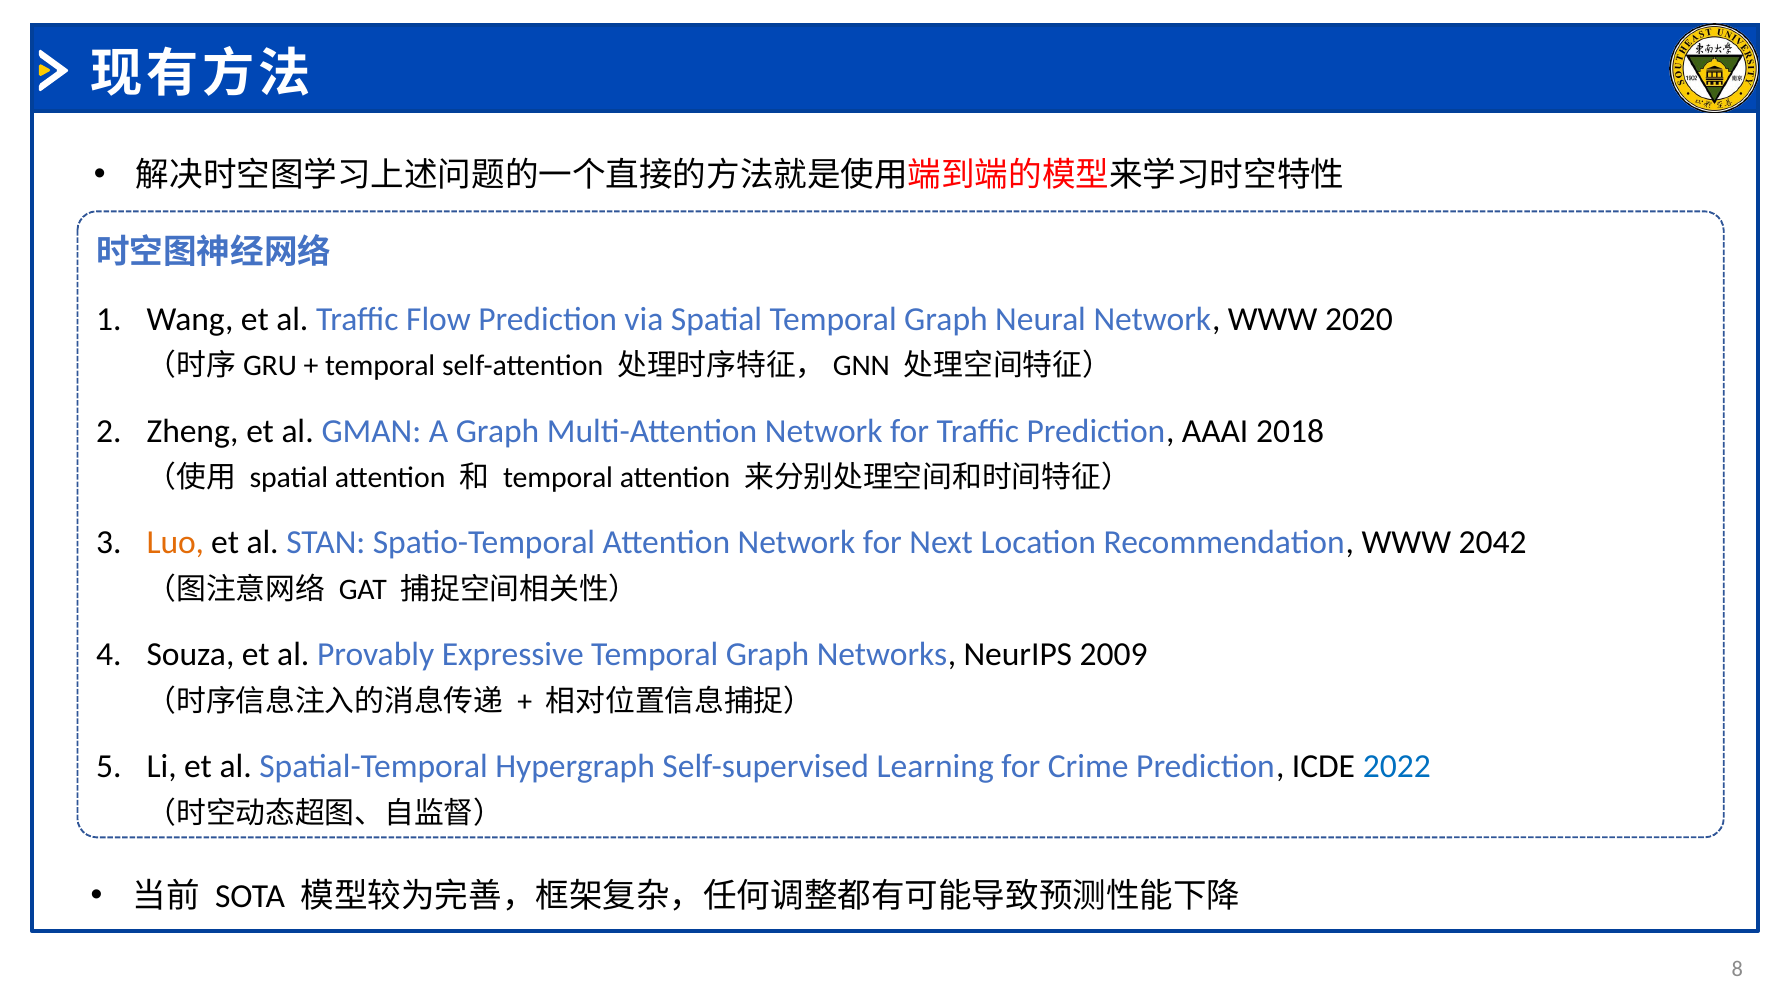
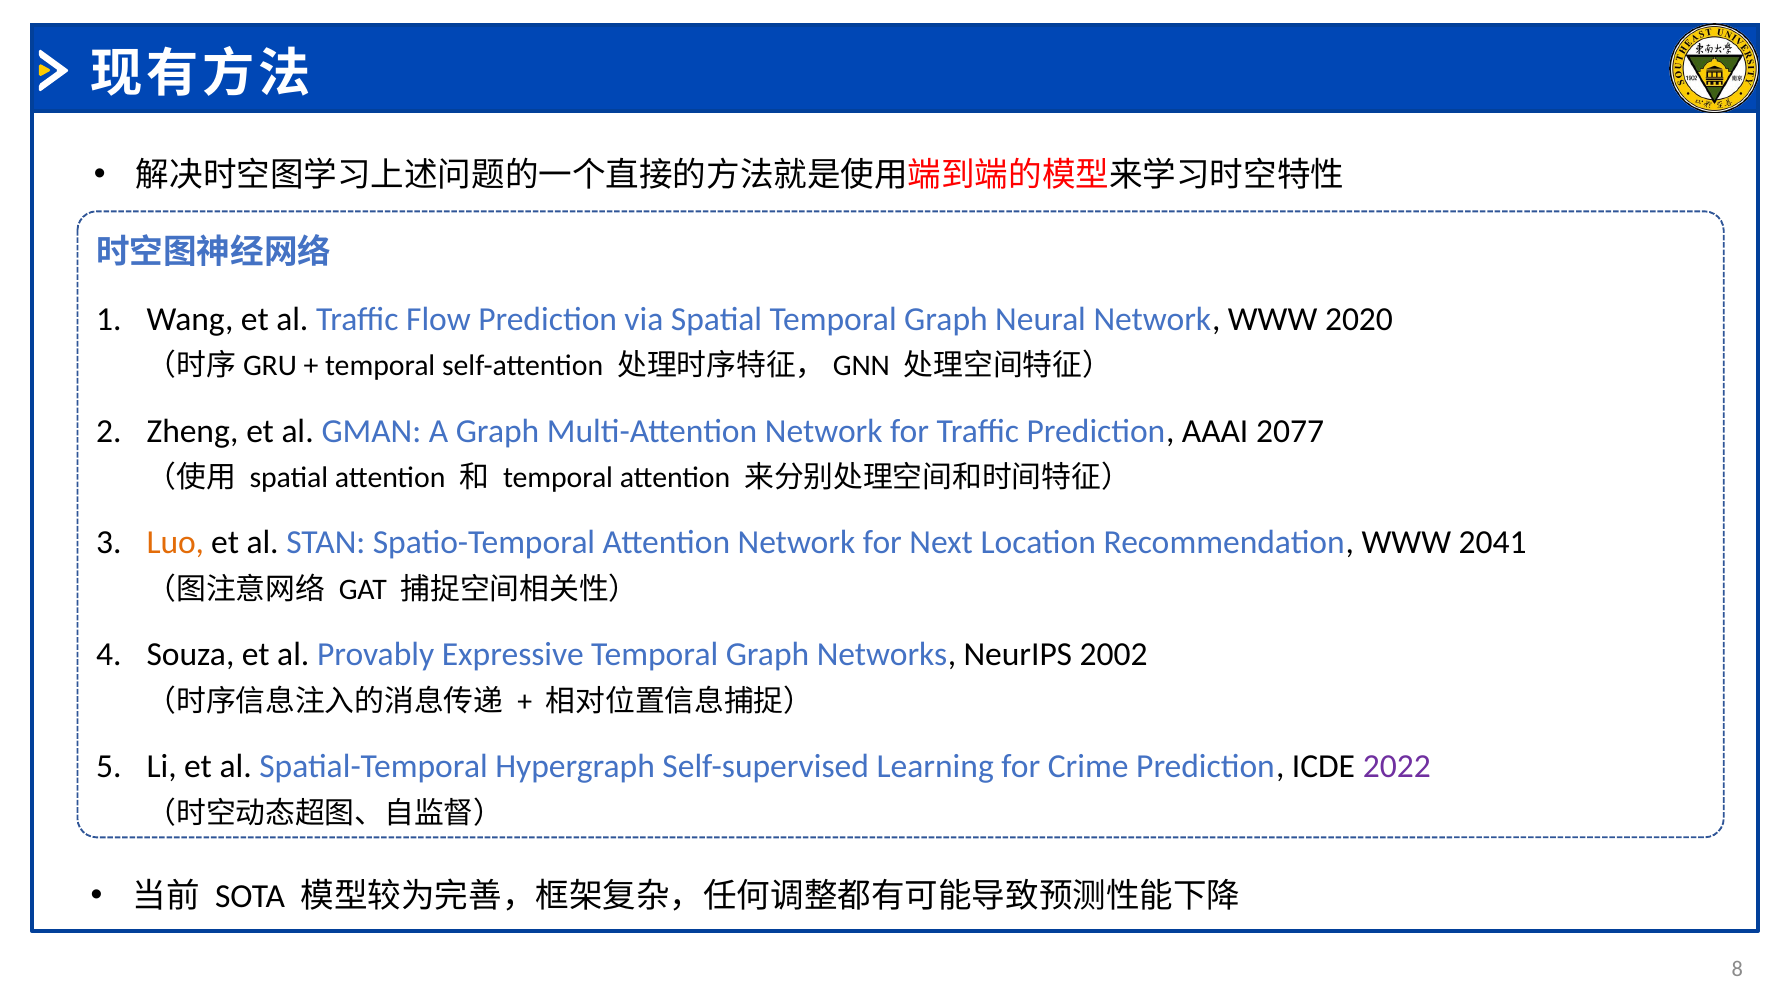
2018: 2018 -> 2077
2042: 2042 -> 2041
2009: 2009 -> 2002
2022 colour: blue -> purple
